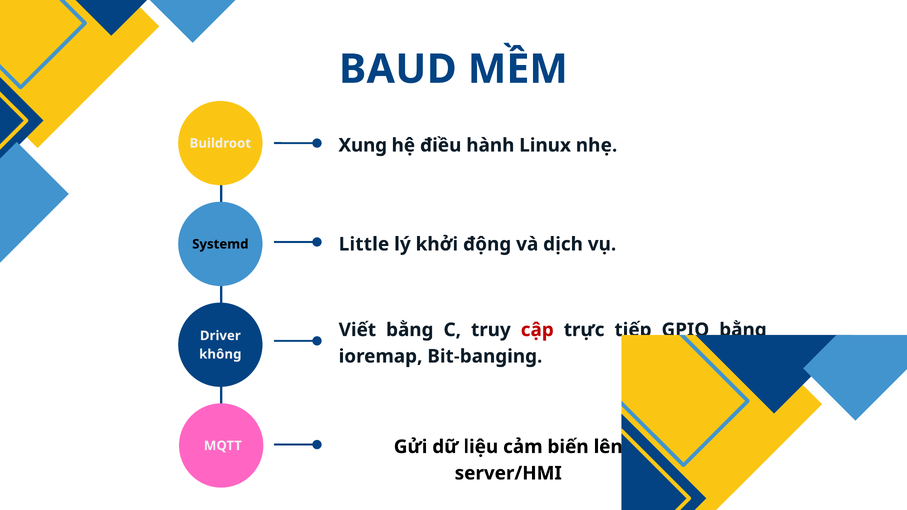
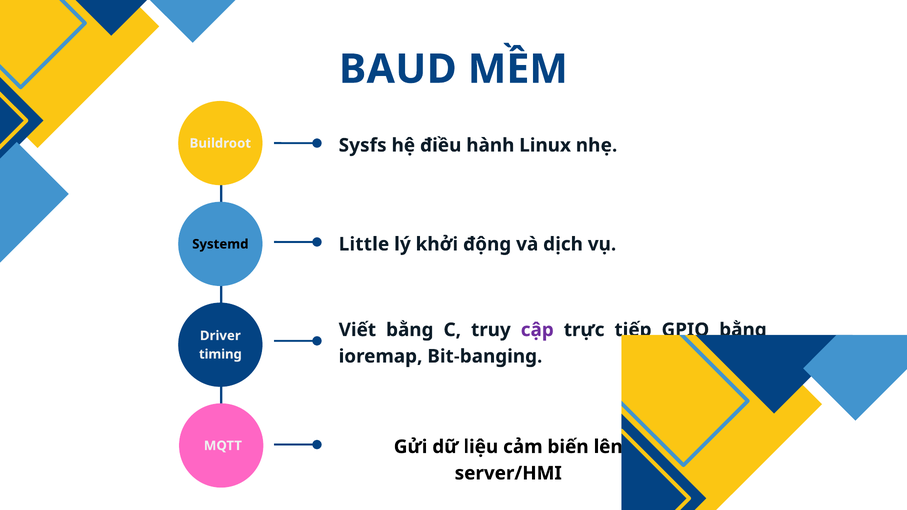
Xung: Xung -> Sysfs
cập colour: red -> purple
không: không -> timing
